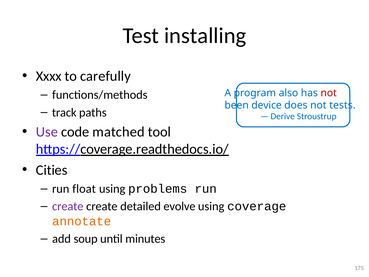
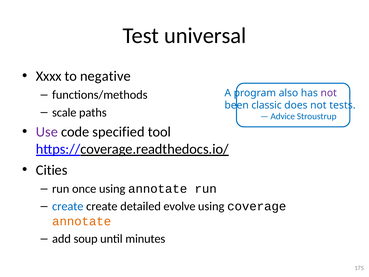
installing: installing -> universal
carefully: carefully -> negative
not at (329, 93) colour: red -> purple
device: device -> classic
track: track -> scale
Derive: Derive -> Advice
matched: matched -> specified
float: float -> once
using problems: problems -> annotate
create at (68, 206) colour: purple -> blue
